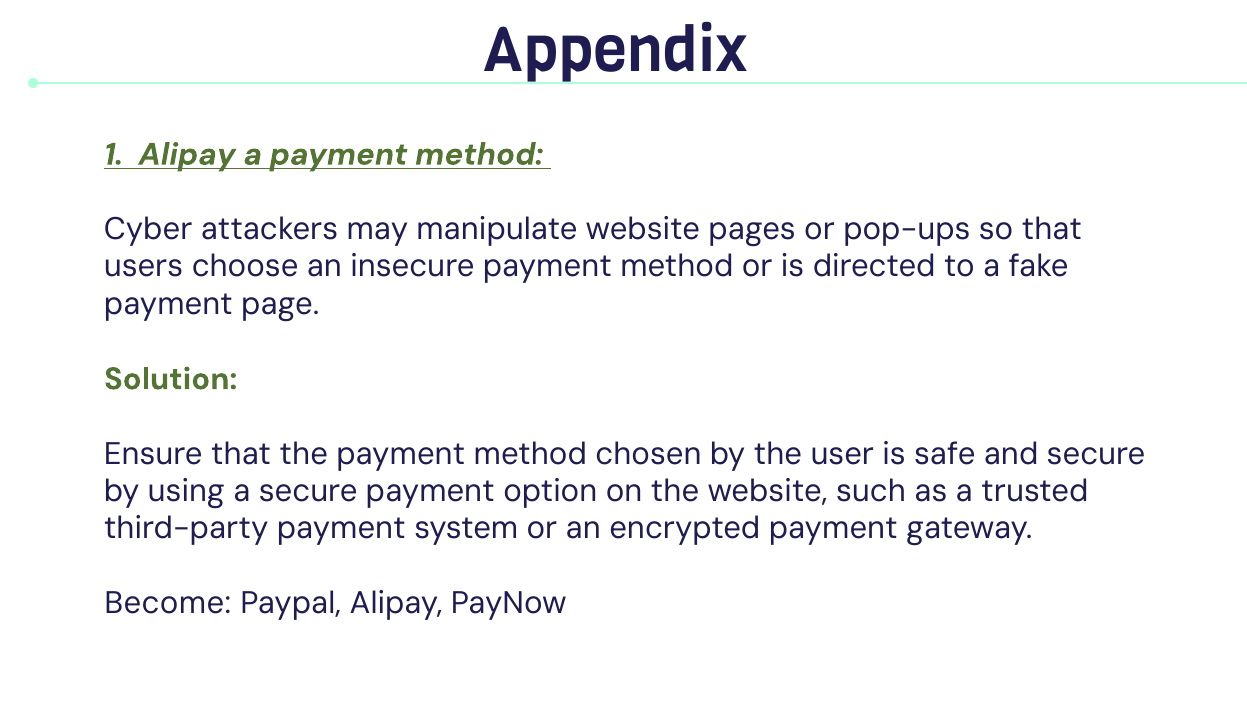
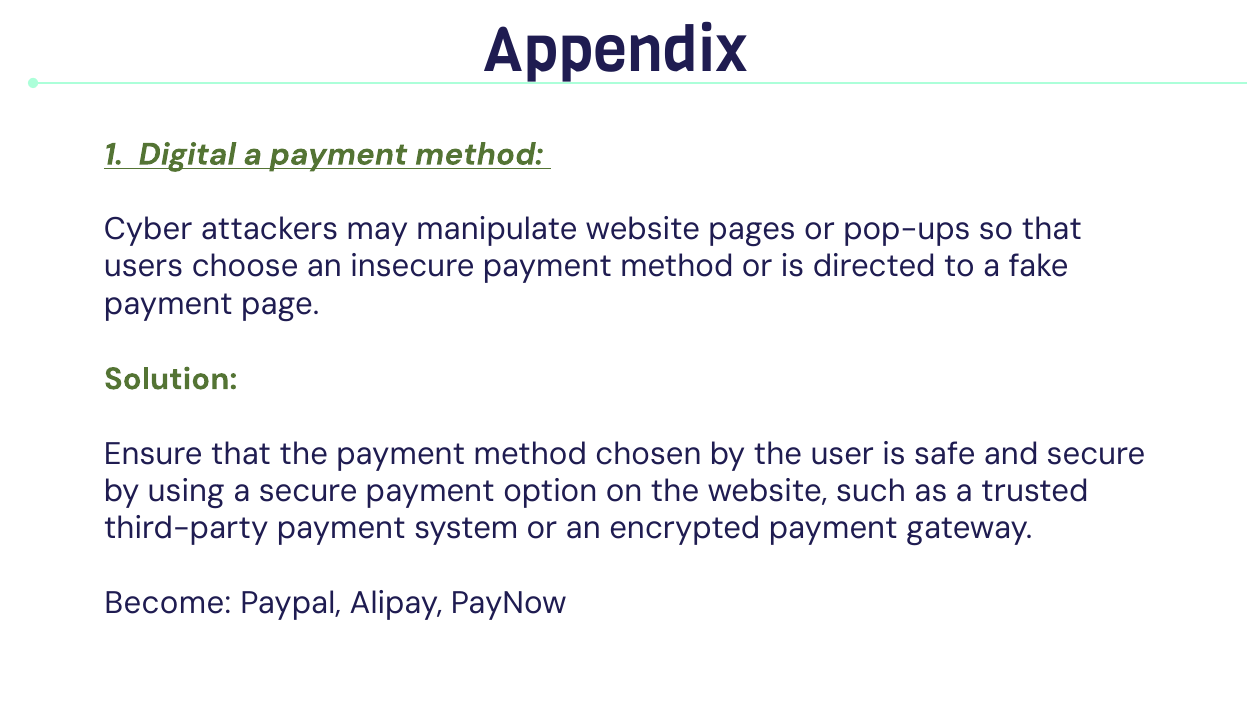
1 Alipay: Alipay -> Digital
